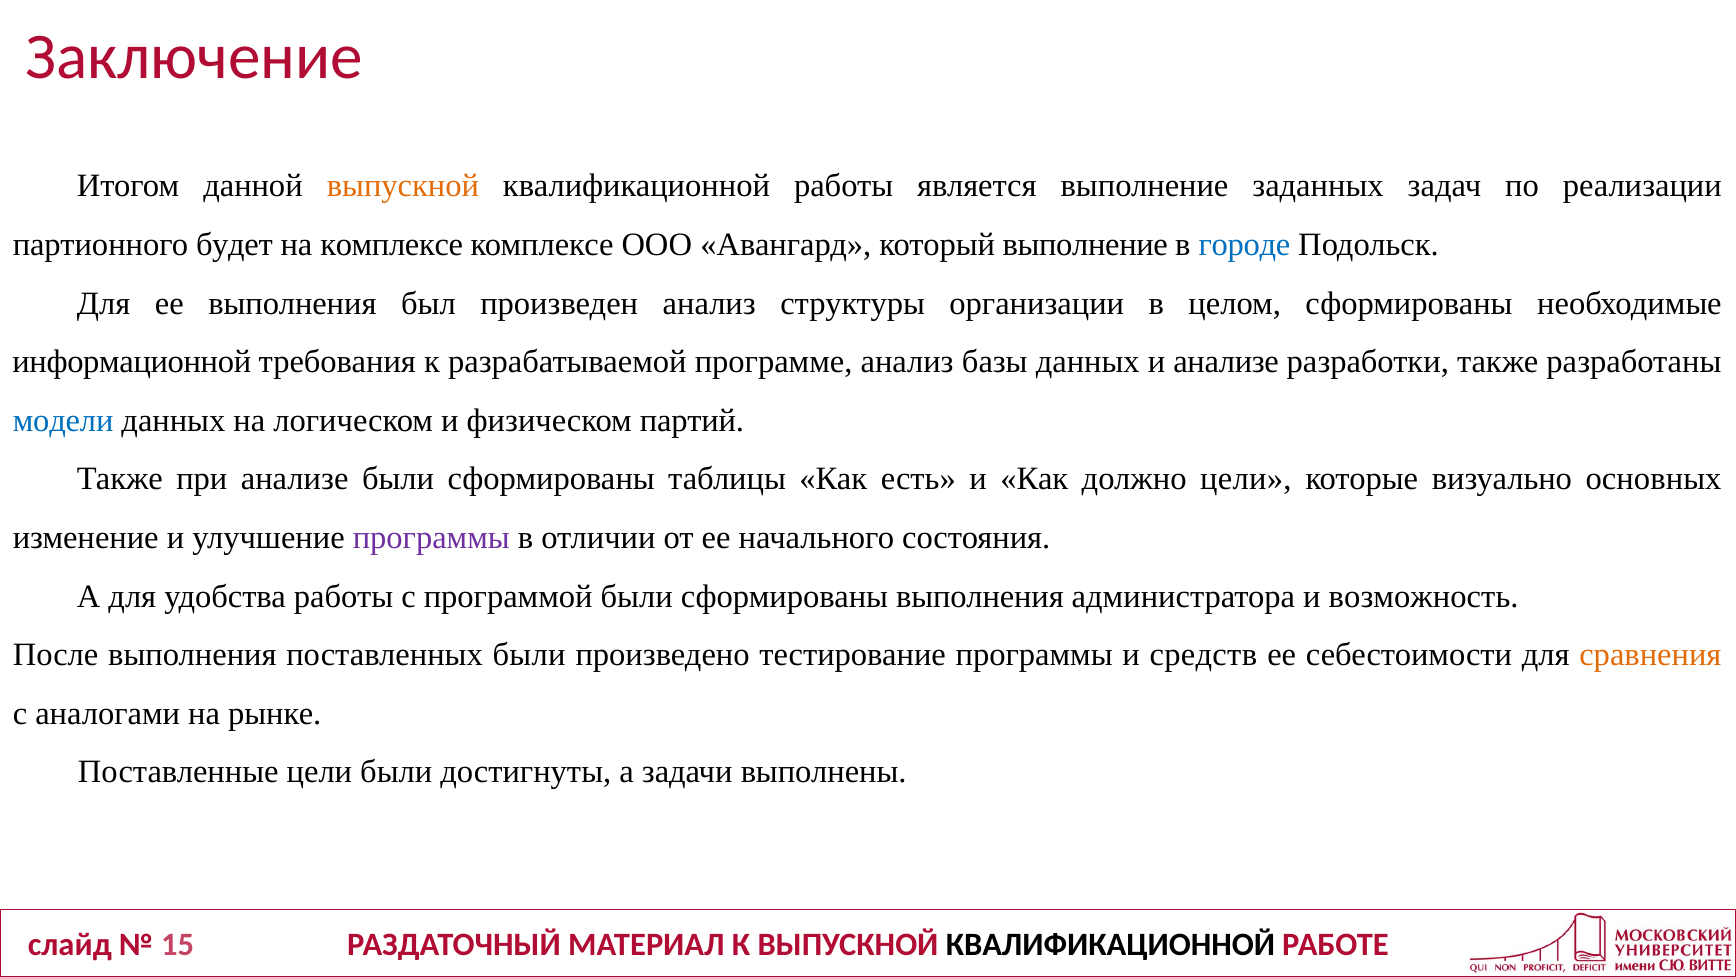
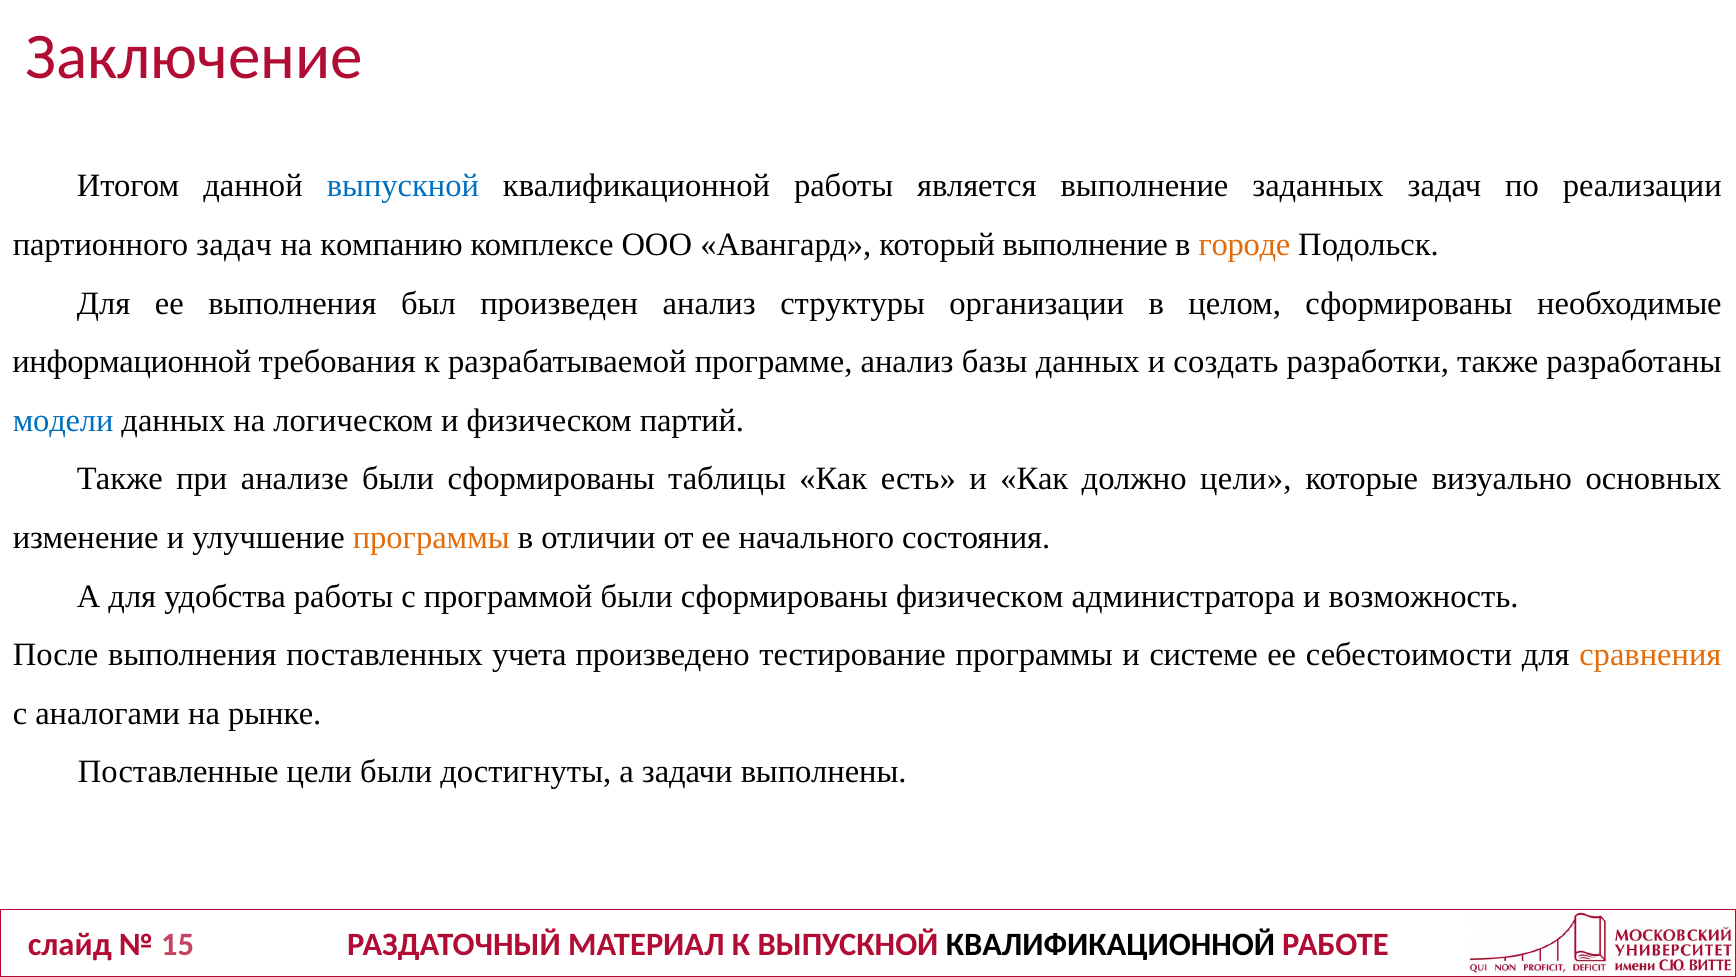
выпускной at (403, 186) colour: orange -> blue
партионного будет: будет -> задач
на комплексе: комплексе -> компанию
городе colour: blue -> orange
и анализе: анализе -> создать
программы at (431, 537) colour: purple -> orange
сформированы выполнения: выполнения -> физическом
поставленных были: были -> учета
средств: средств -> системе
